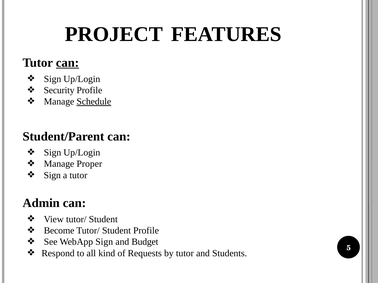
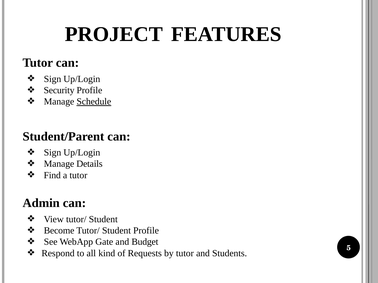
can at (67, 63) underline: present -> none
Proper: Proper -> Details
Sign at (52, 175): Sign -> Find
WebApp Sign: Sign -> Gate
